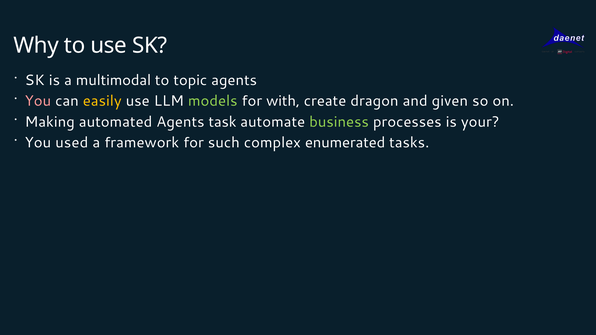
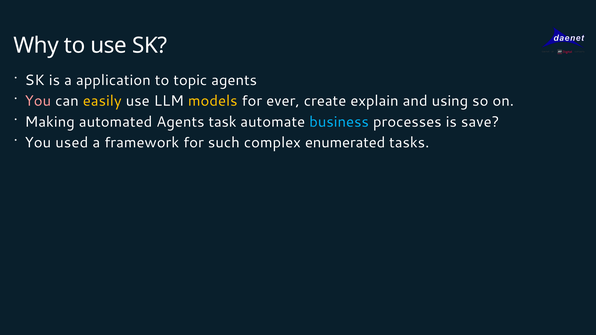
multimodal: multimodal -> application
models colour: light green -> yellow
with: with -> ever
dragon: dragon -> explain
given: given -> using
business colour: light green -> light blue
your: your -> save
